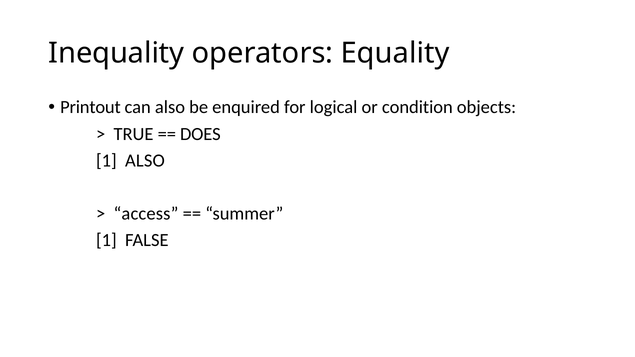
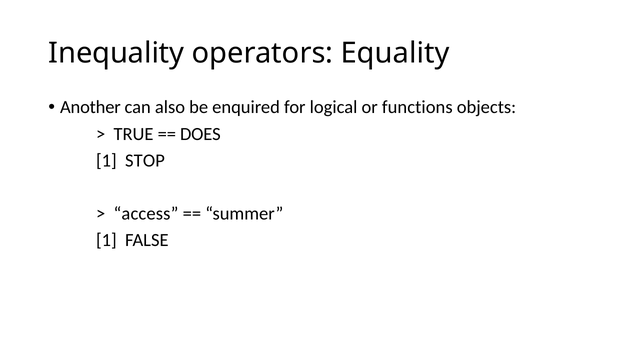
Printout: Printout -> Another
condition: condition -> functions
1 ALSO: ALSO -> STOP
